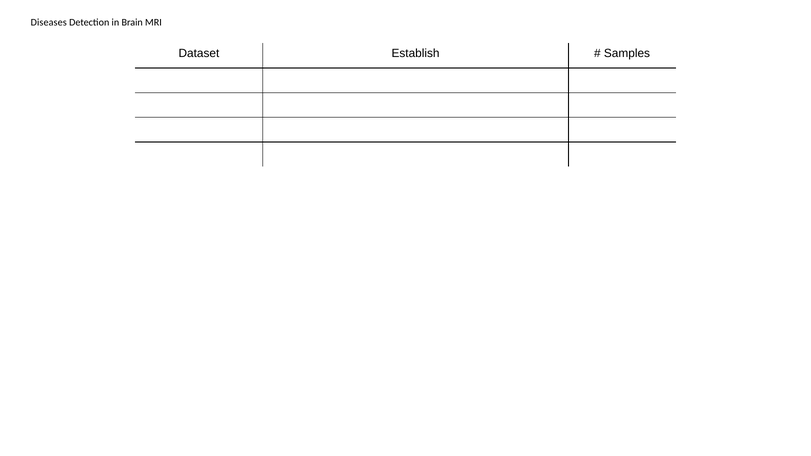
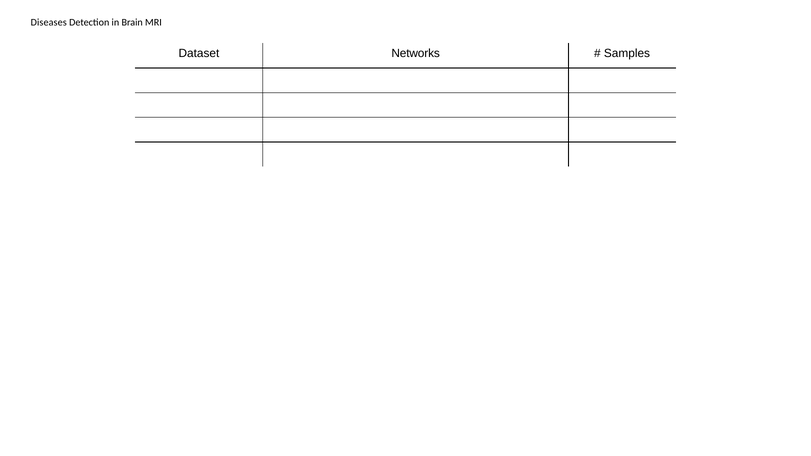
Establish: Establish -> Networks
